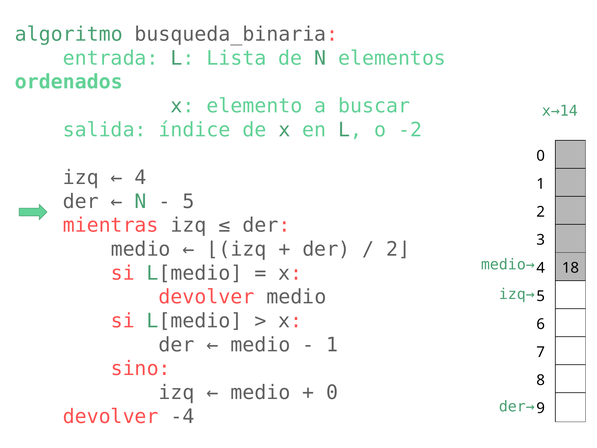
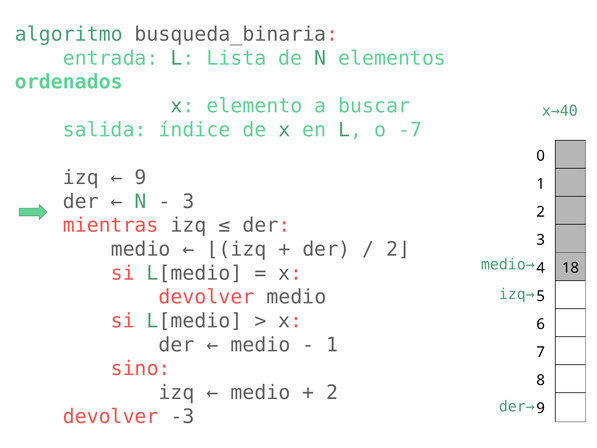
x→14: x→14 -> x→40
-2: -2 -> -7
4 at (141, 178): 4 -> 9
5 at (188, 201): 5 -> 3
0 at (332, 392): 0 -> 2
-4: -4 -> -3
